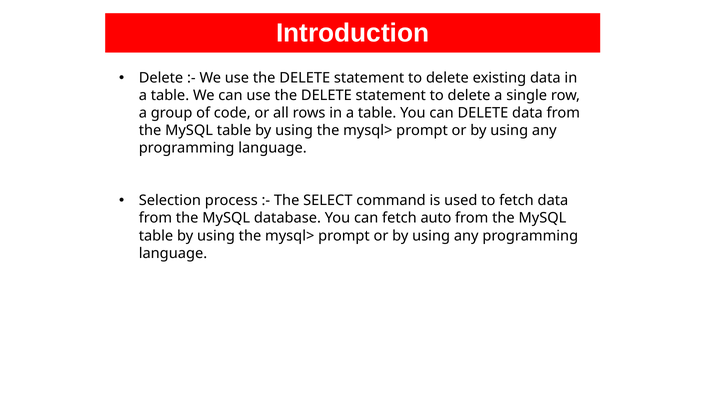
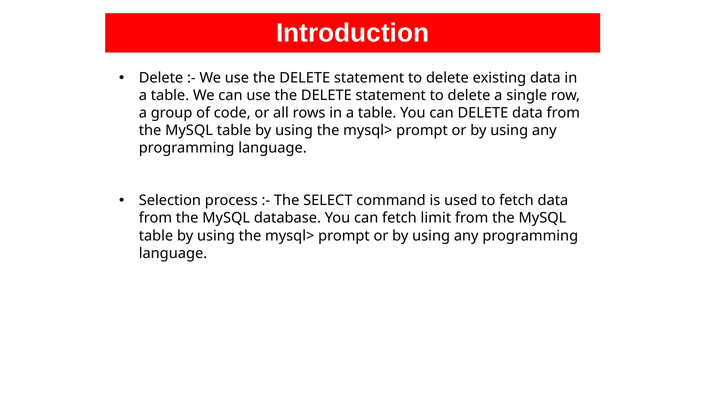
auto: auto -> limit
